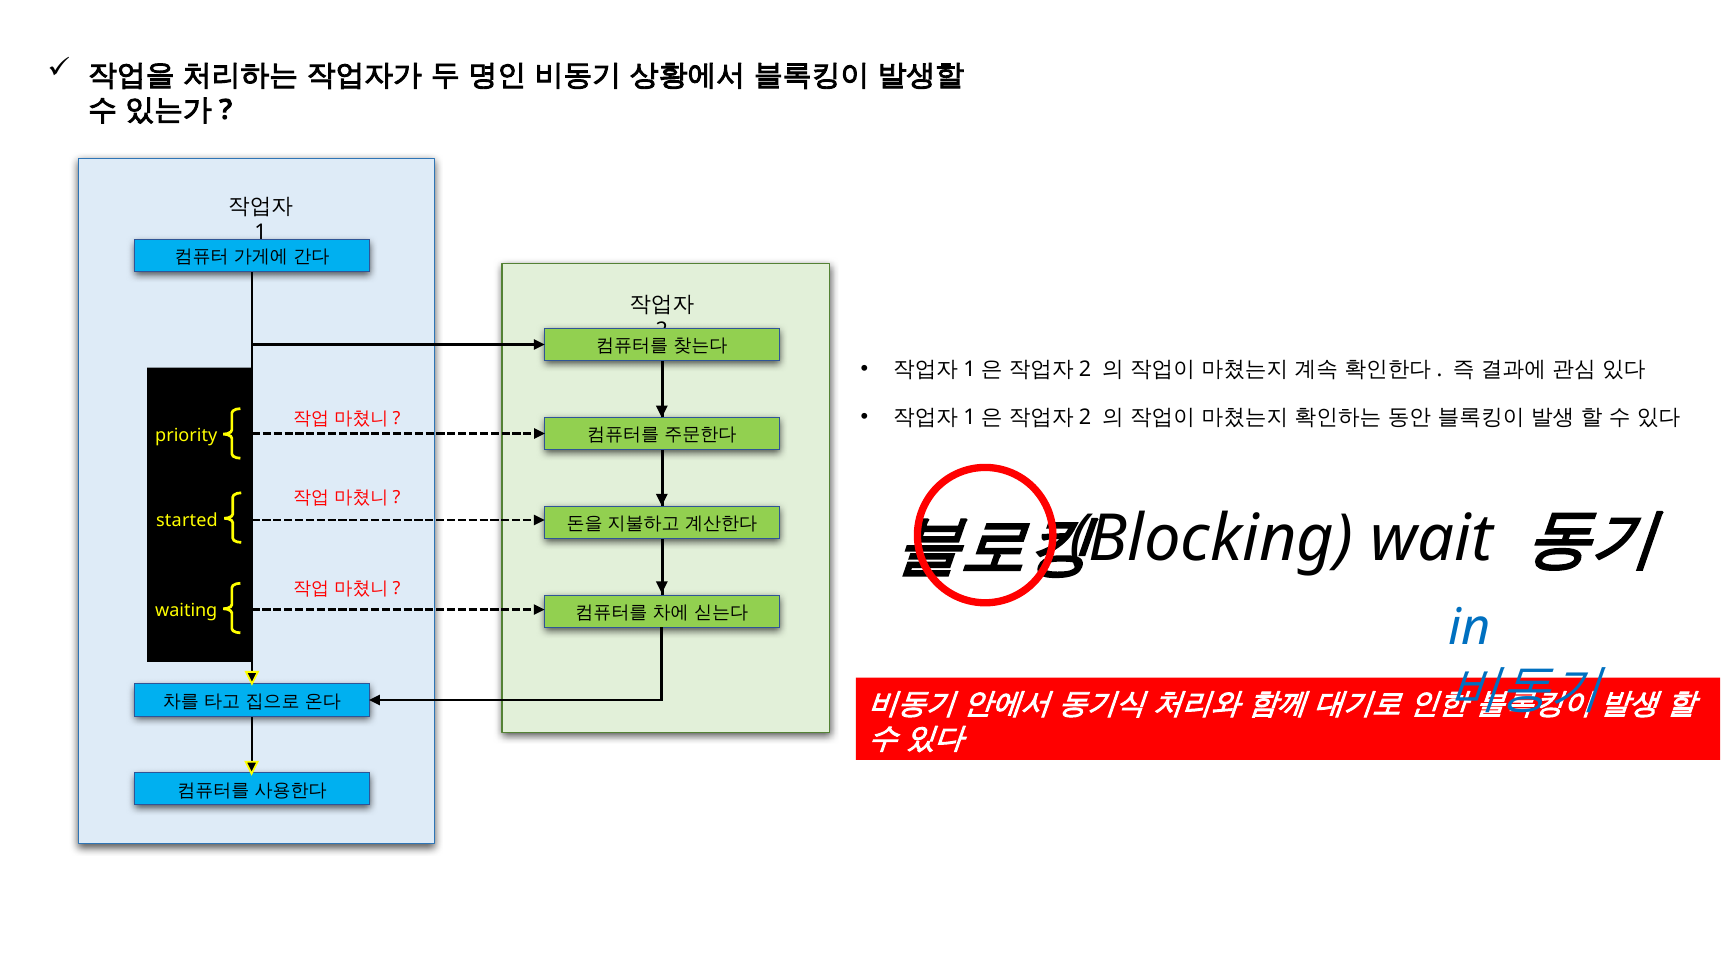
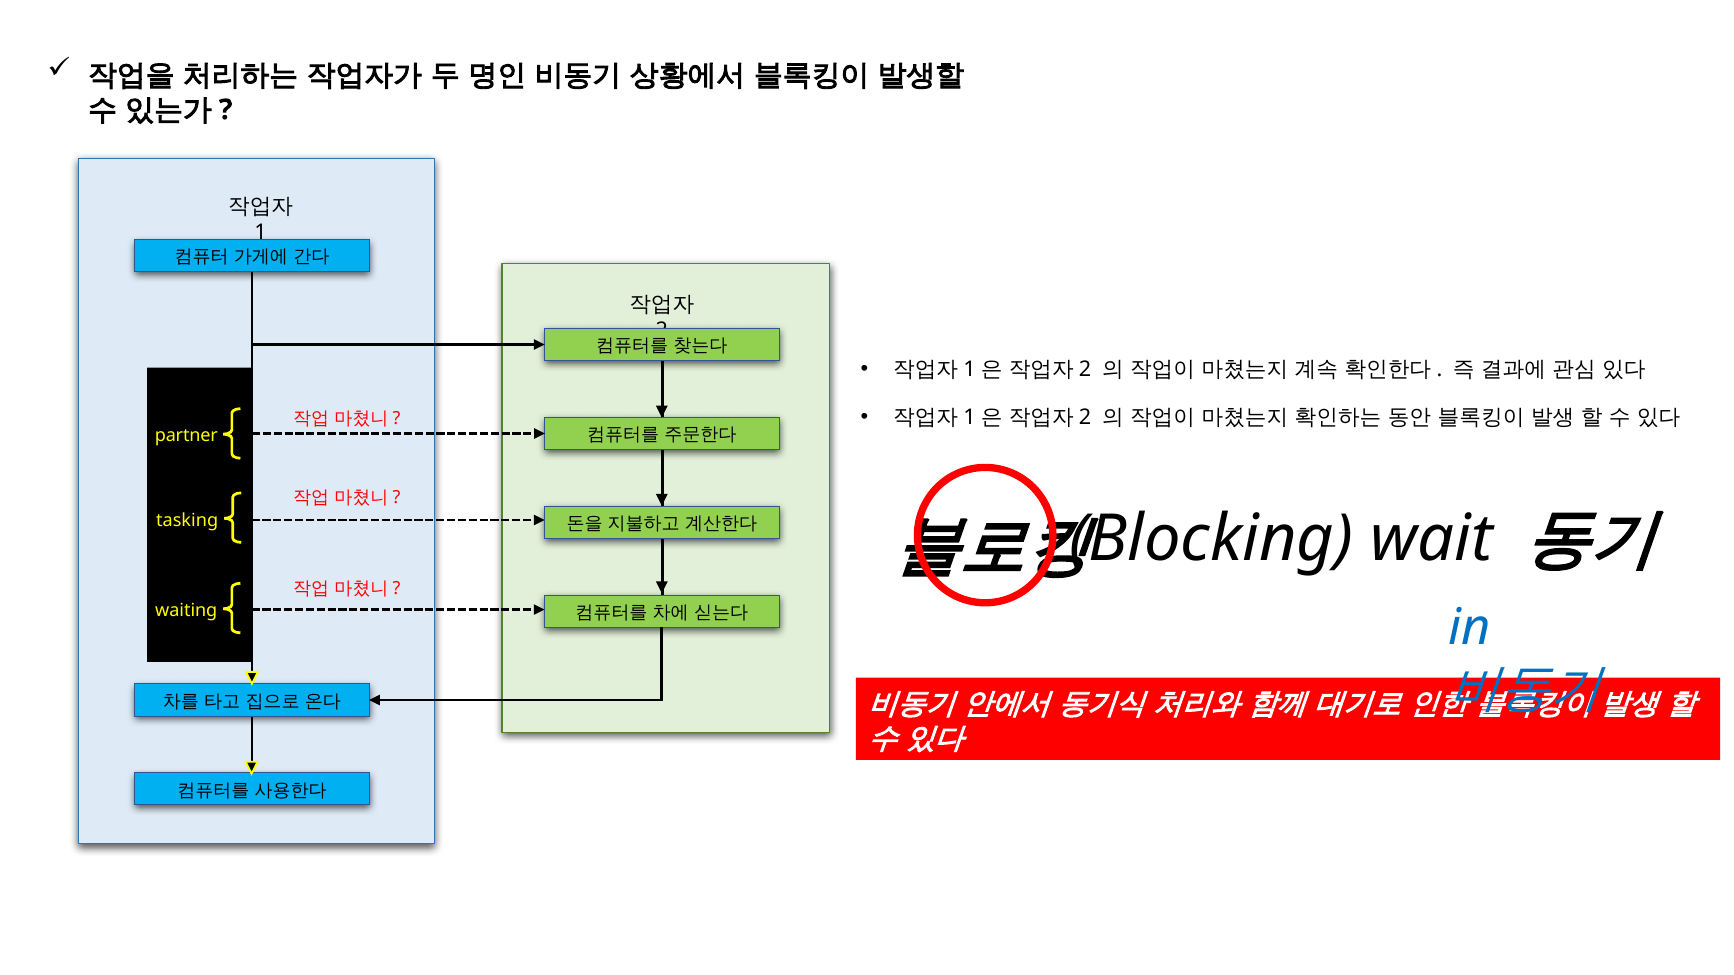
priority: priority -> partner
started: started -> tasking
